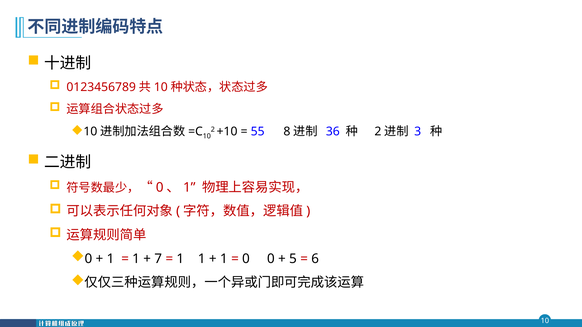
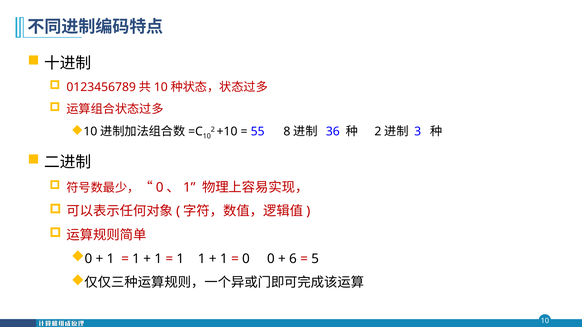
7 at (158, 259): 7 -> 1
5: 5 -> 6
6: 6 -> 5
